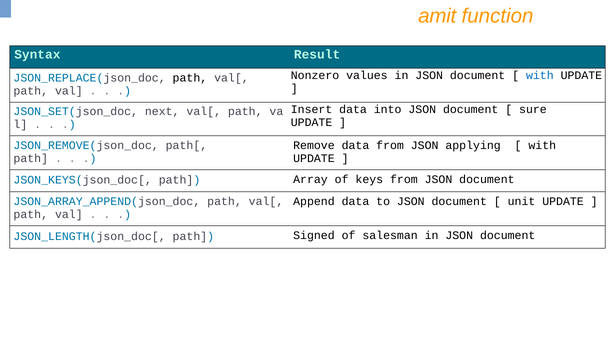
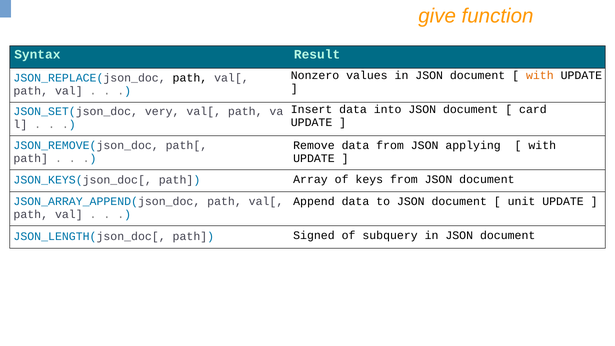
amit: amit -> give
with at (540, 75) colour: blue -> orange
sure: sure -> card
next: next -> very
salesman: salesman -> subquery
